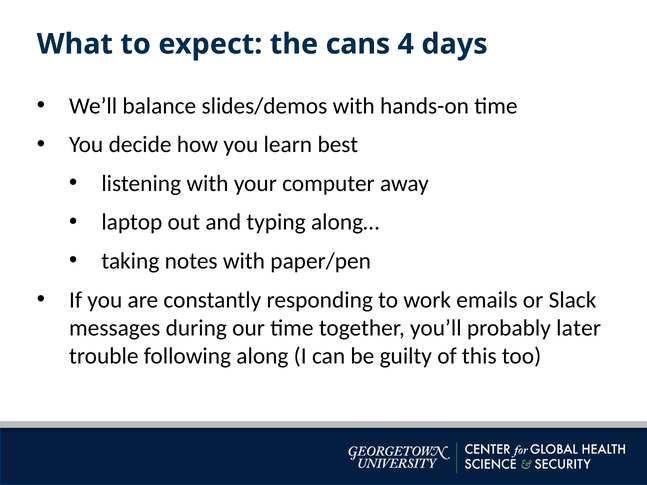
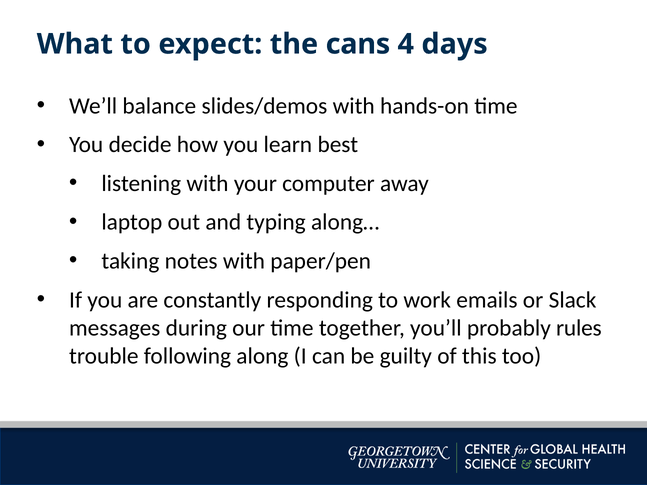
later: later -> rules
